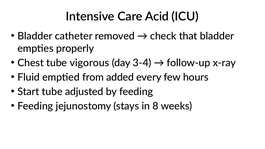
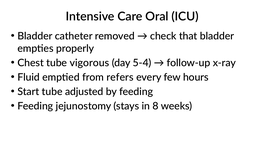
Acid: Acid -> Oral
3-4: 3-4 -> 5-4
added: added -> refers
